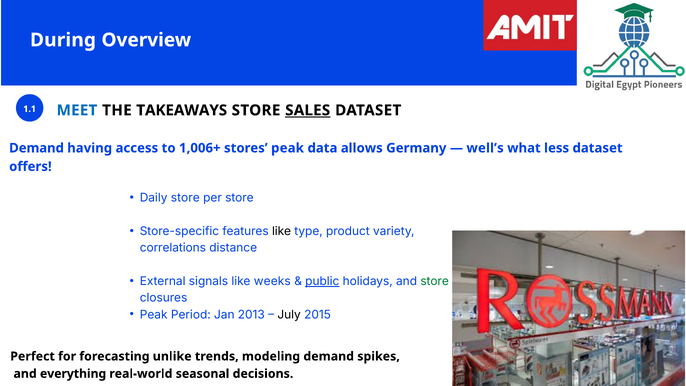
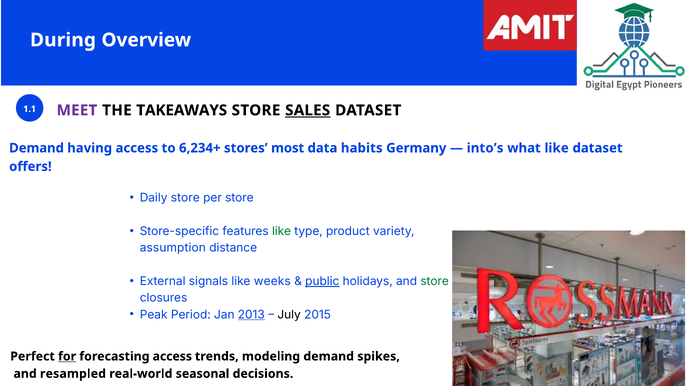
MEET colour: blue -> purple
1,006+: 1,006+ -> 6,234+
stores peak: peak -> most
allows: allows -> habits
well’s: well’s -> into’s
what less: less -> like
like at (282, 231) colour: black -> green
correlations: correlations -> assumption
2013 underline: none -> present
for underline: none -> present
forecasting unlike: unlike -> access
everything: everything -> resampled
